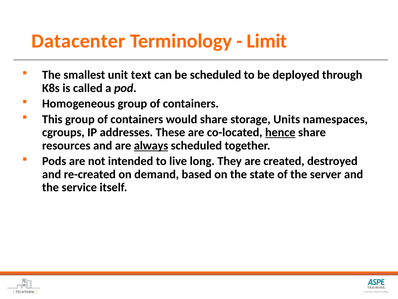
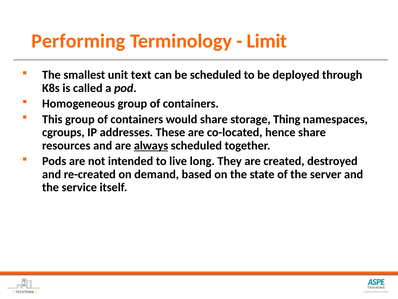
Datacenter: Datacenter -> Performing
Units: Units -> Thing
hence underline: present -> none
